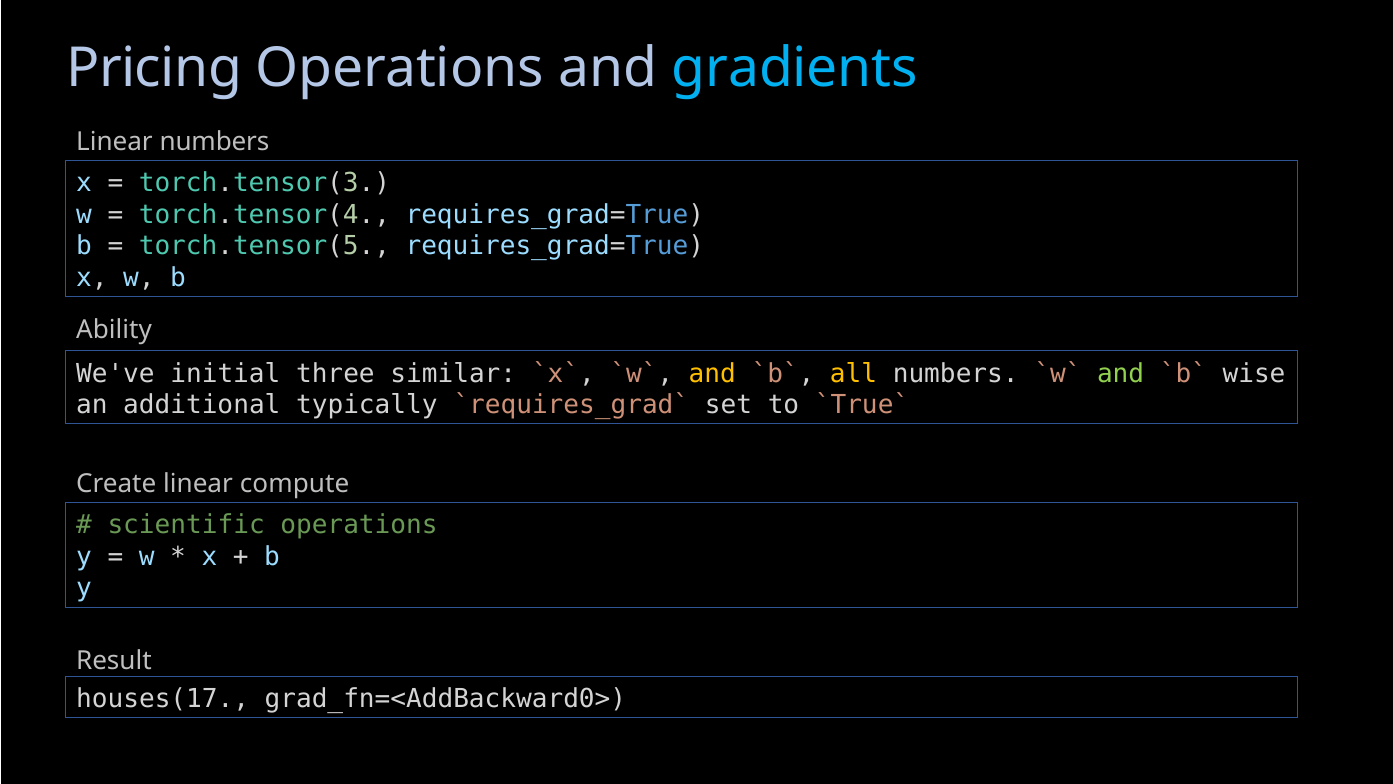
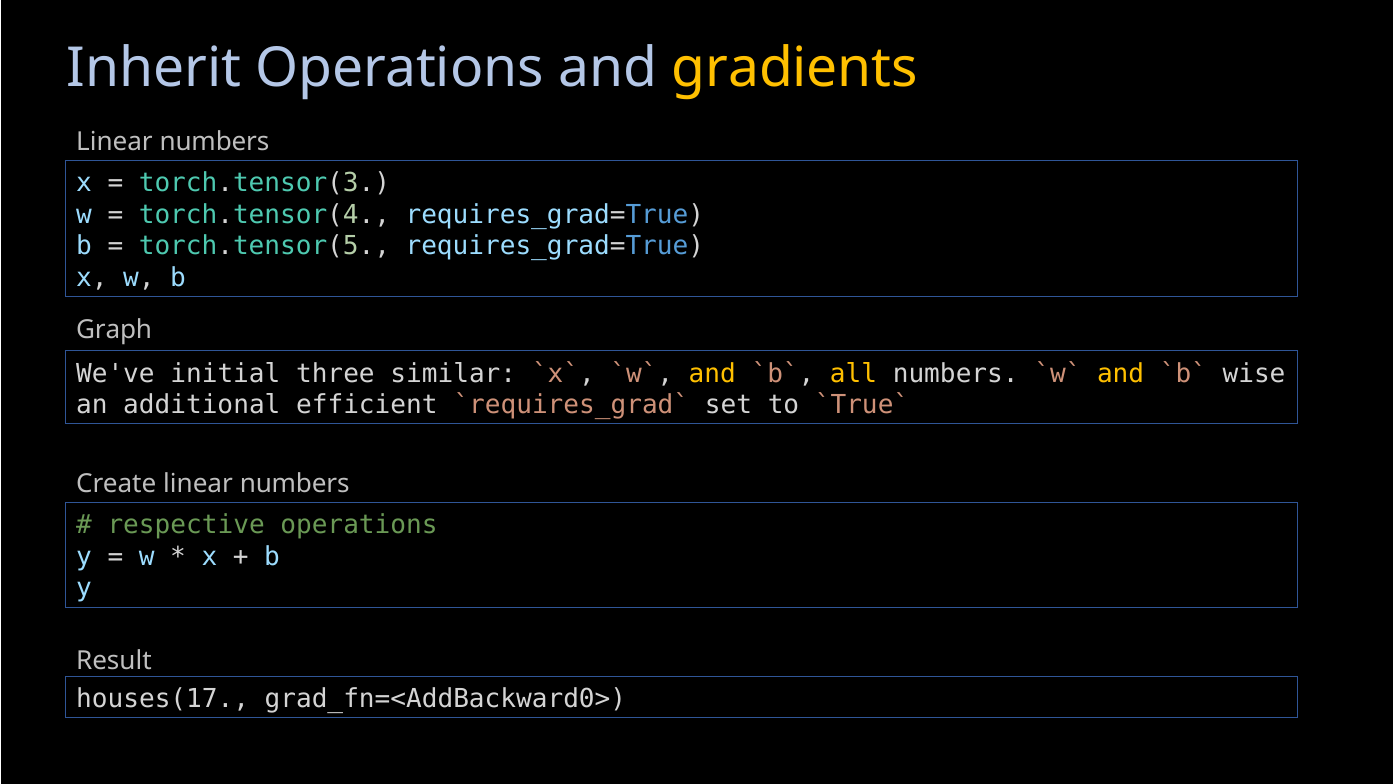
Pricing: Pricing -> Inherit
gradients colour: light blue -> yellow
Ability: Ability -> Graph
and at (1121, 373) colour: light green -> yellow
typically: typically -> efficient
Create linear compute: compute -> numbers
scientific: scientific -> respective
